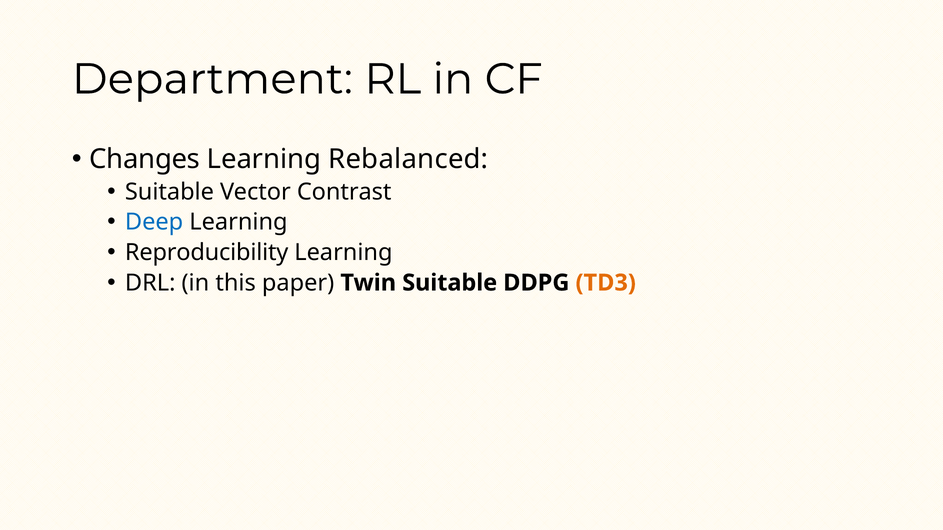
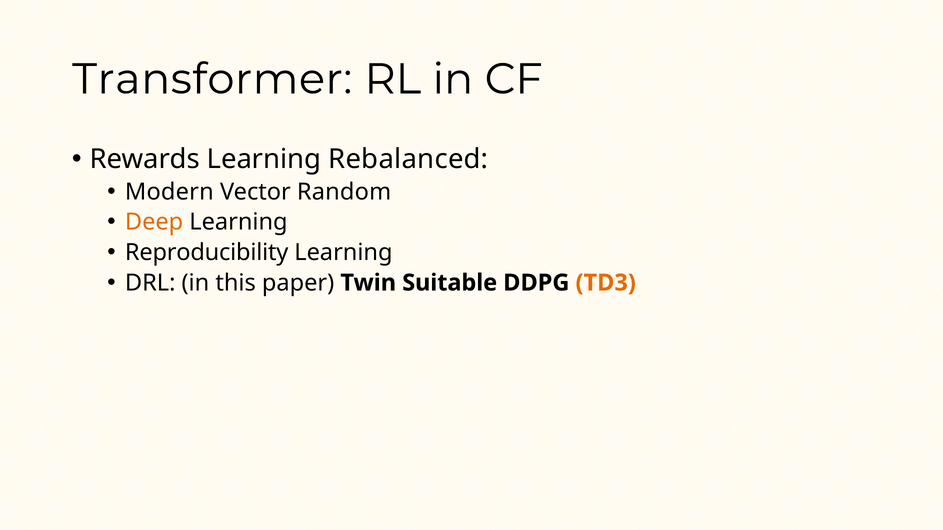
Department: Department -> Transformer
Changes: Changes -> Rewards
Suitable at (169, 192): Suitable -> Modern
Contrast: Contrast -> Random
Deep colour: blue -> orange
